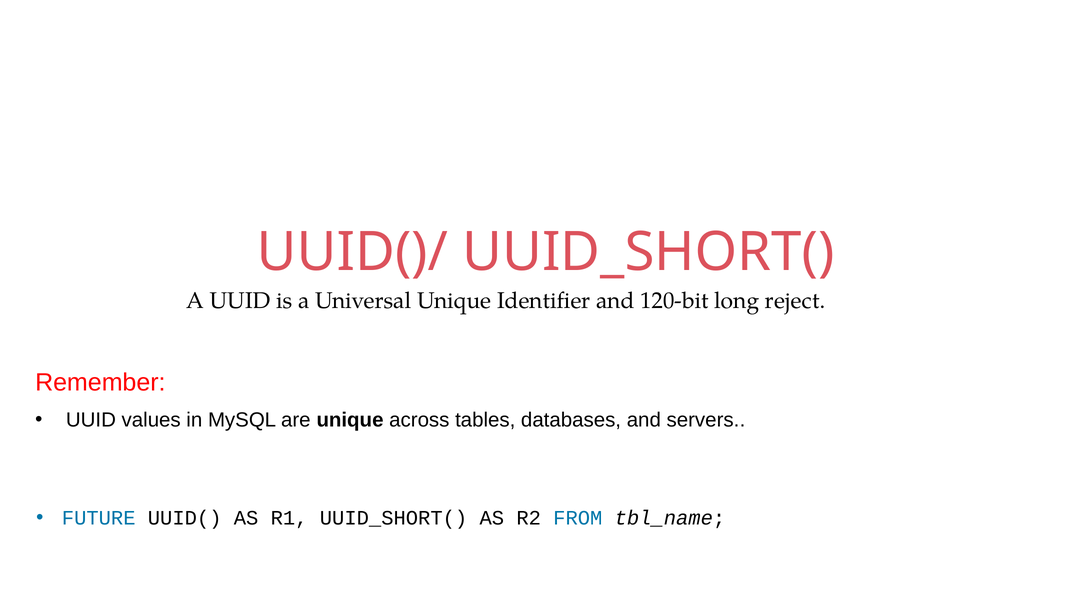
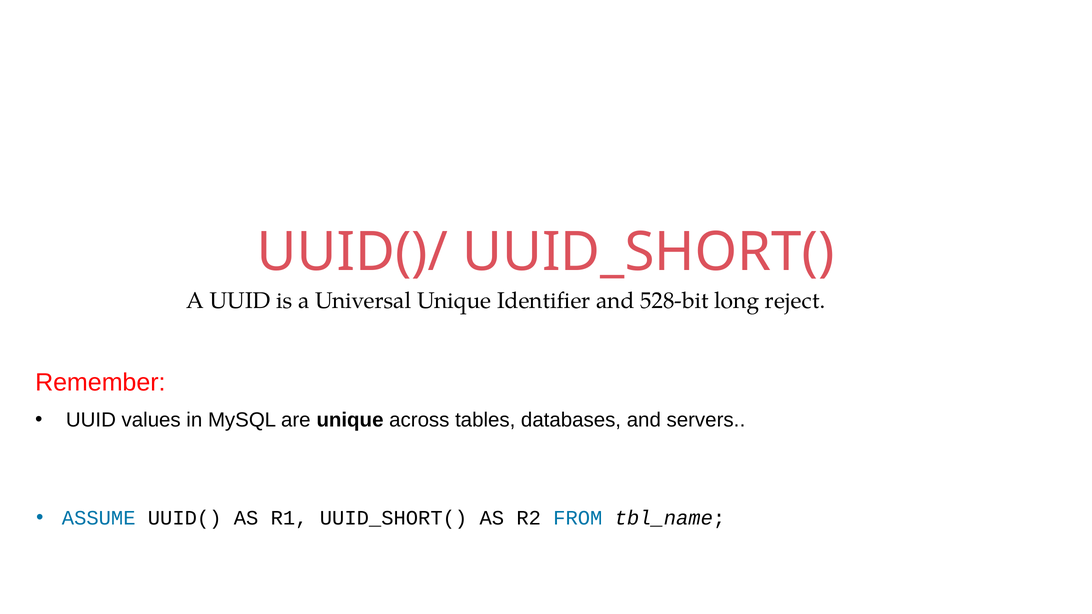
120-bit: 120-bit -> 528-bit
FUTURE: FUTURE -> ASSUME
